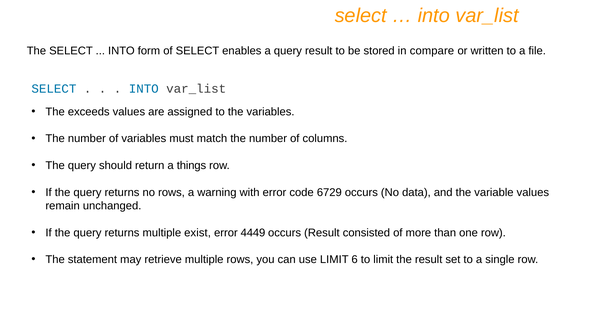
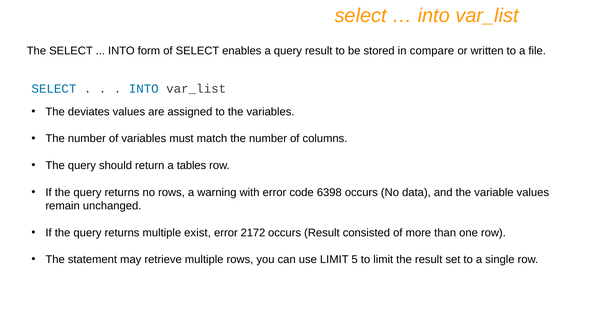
exceeds: exceeds -> deviates
things: things -> tables
6729: 6729 -> 6398
4449: 4449 -> 2172
6: 6 -> 5
